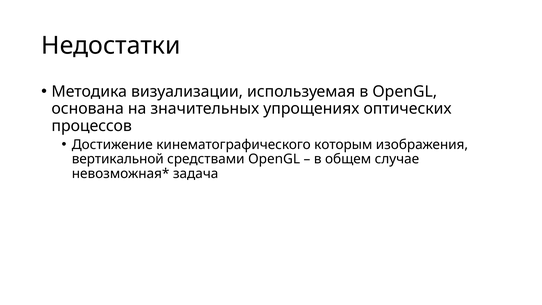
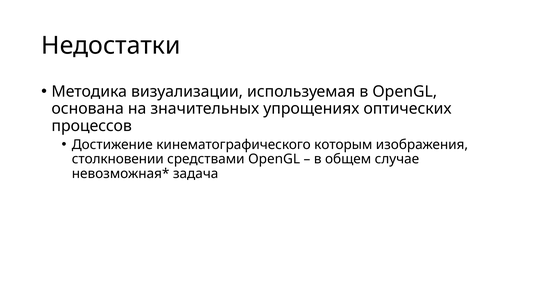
вертикальной: вертикальной -> столкновении
